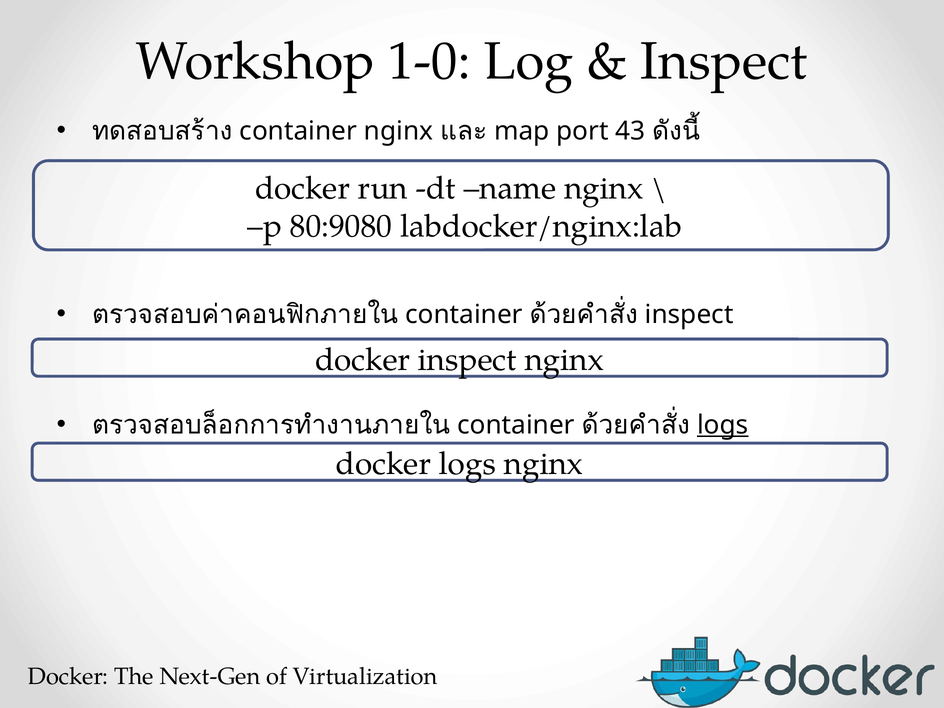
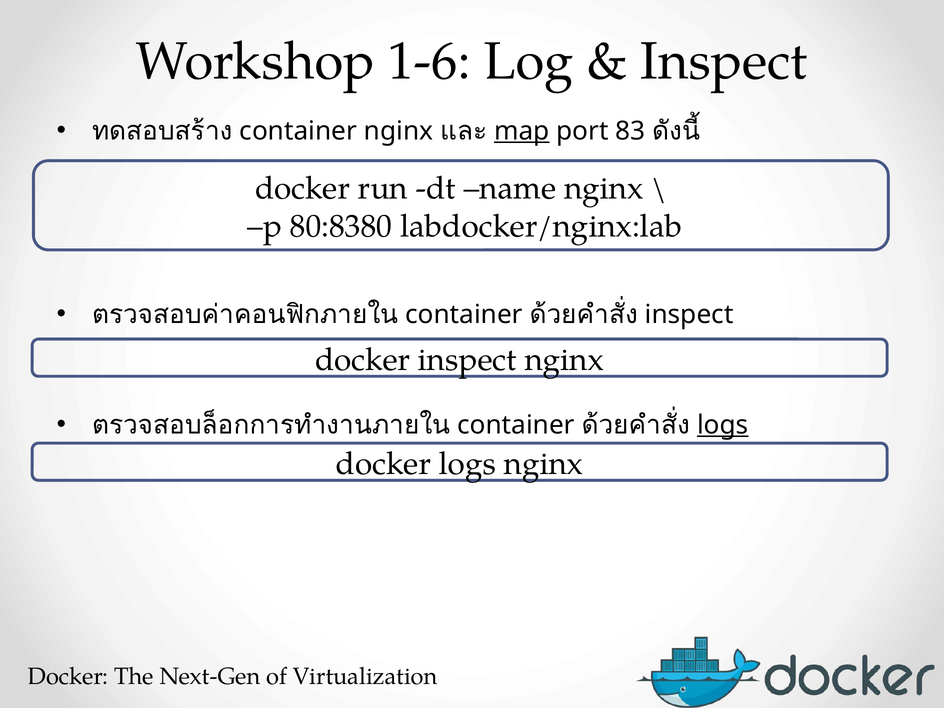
1-0: 1-0 -> 1-6
map underline: none -> present
43: 43 -> 83
80:9080: 80:9080 -> 80:8380
